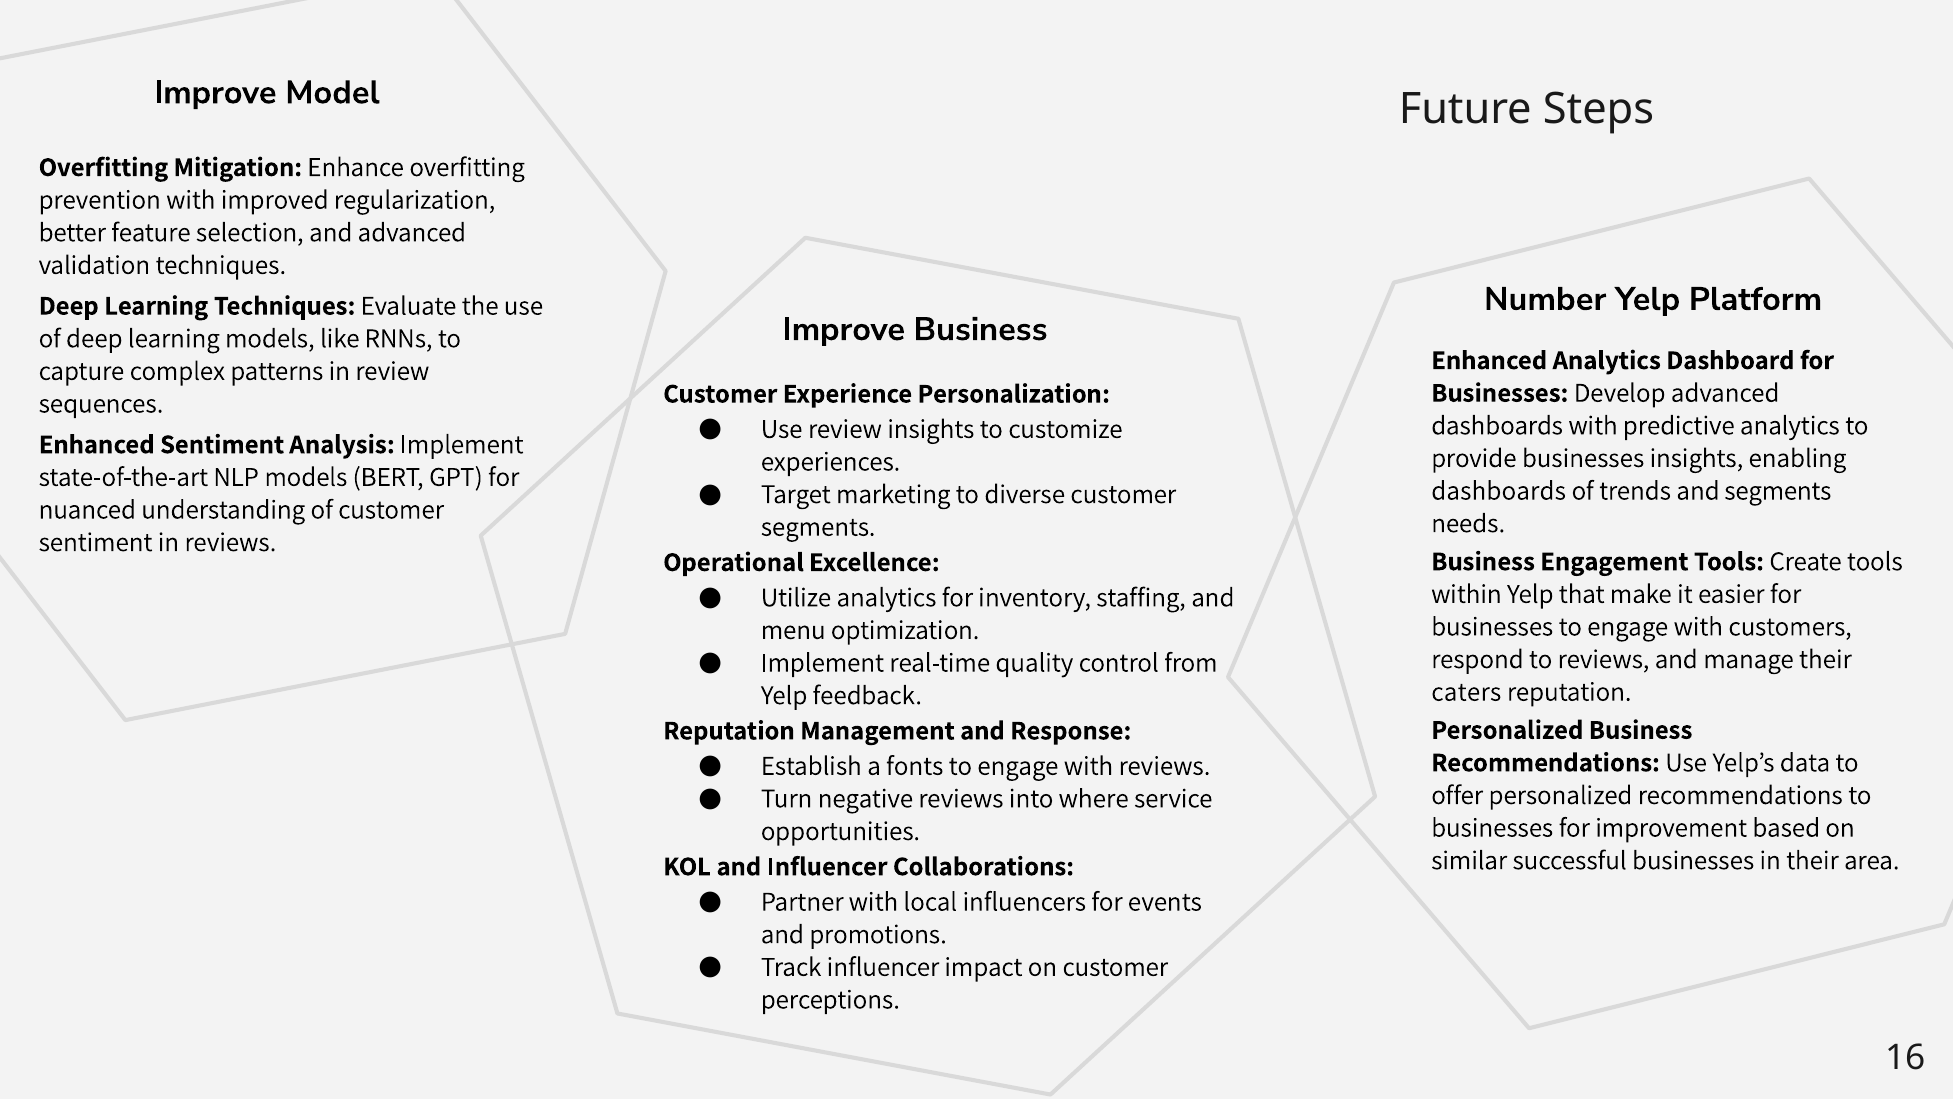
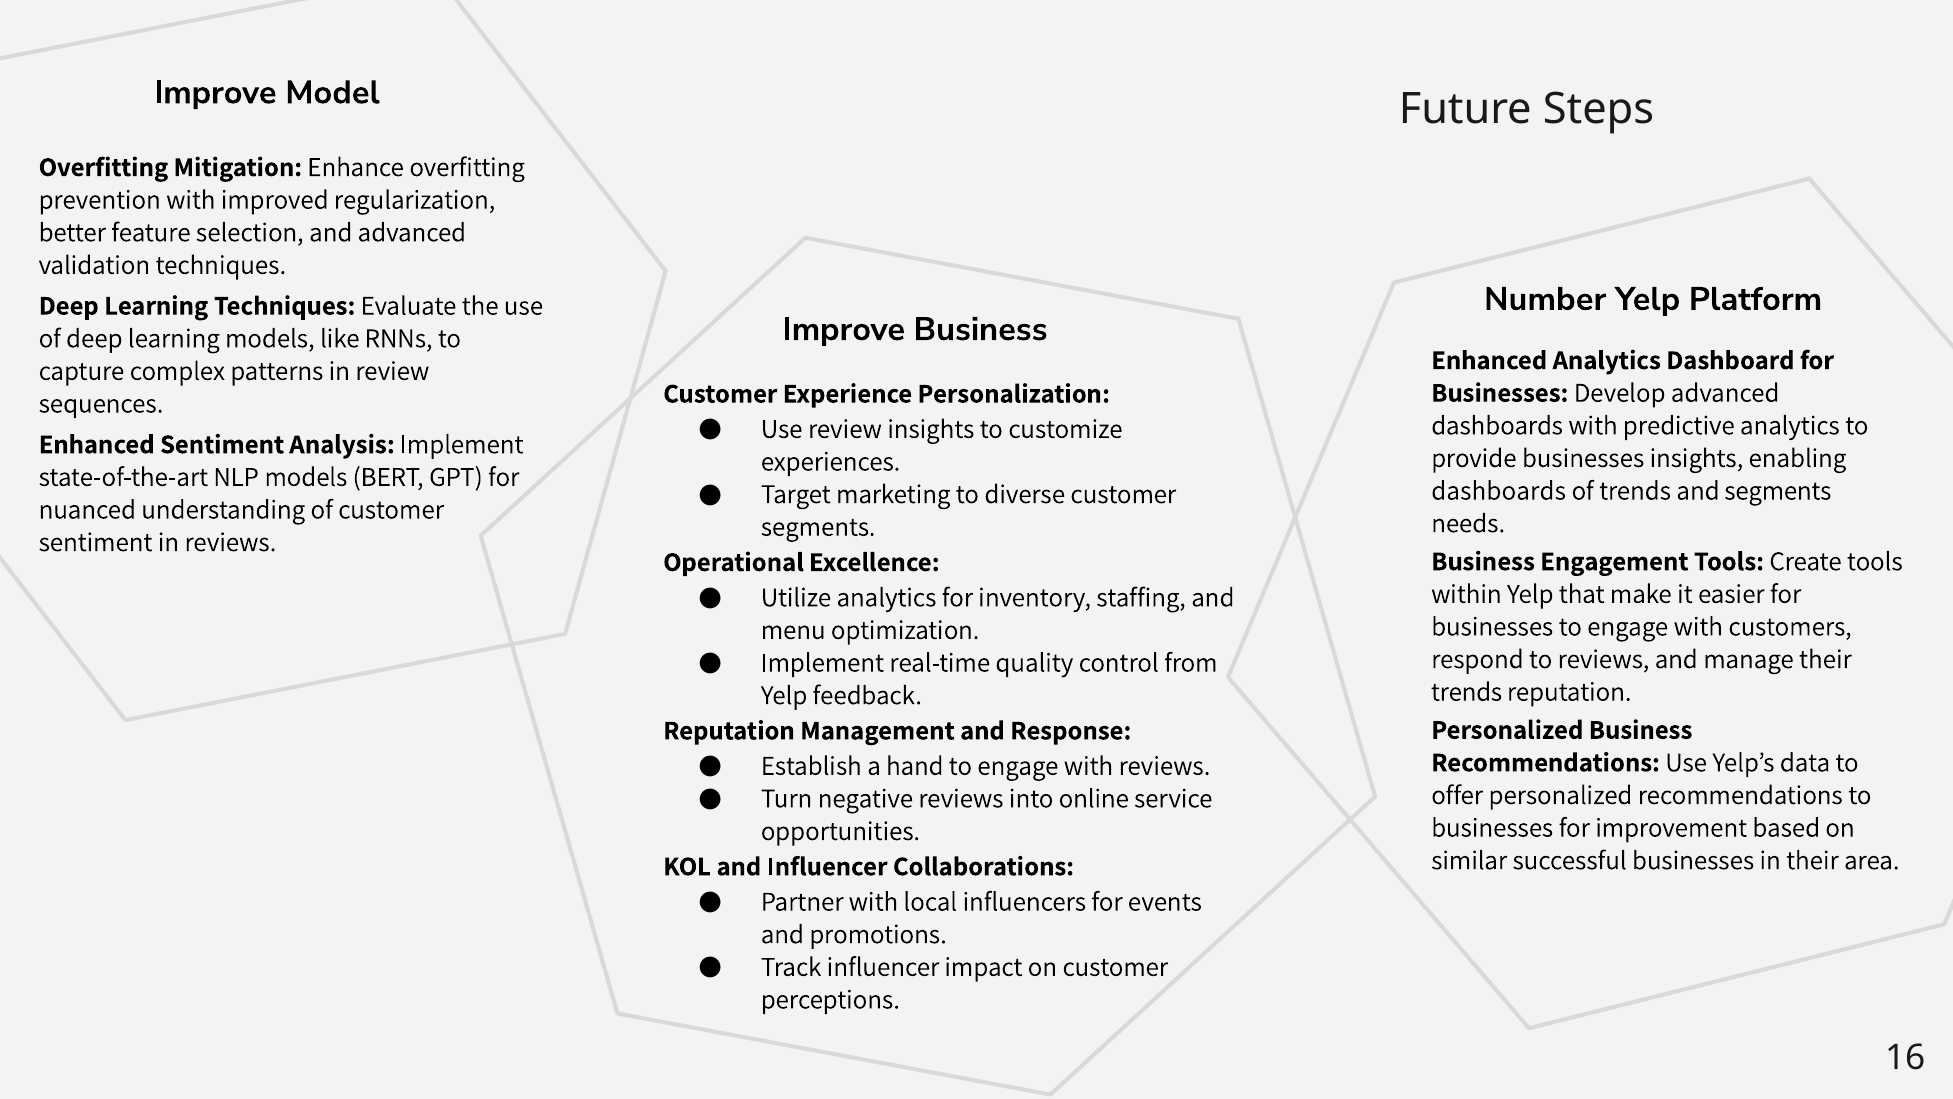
caters at (1466, 692): caters -> trends
fonts: fonts -> hand
where: where -> online
